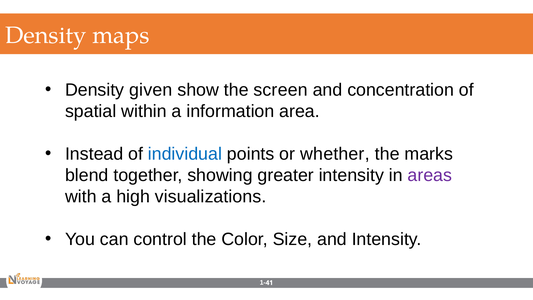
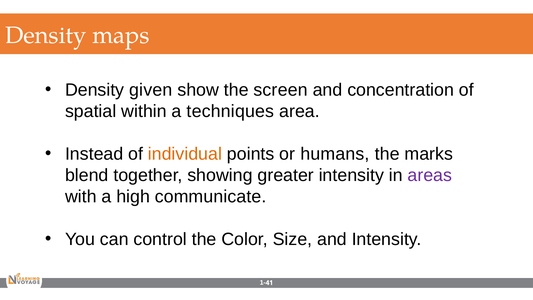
information: information -> techniques
individual colour: blue -> orange
whether: whether -> humans
visualizations: visualizations -> communicate
